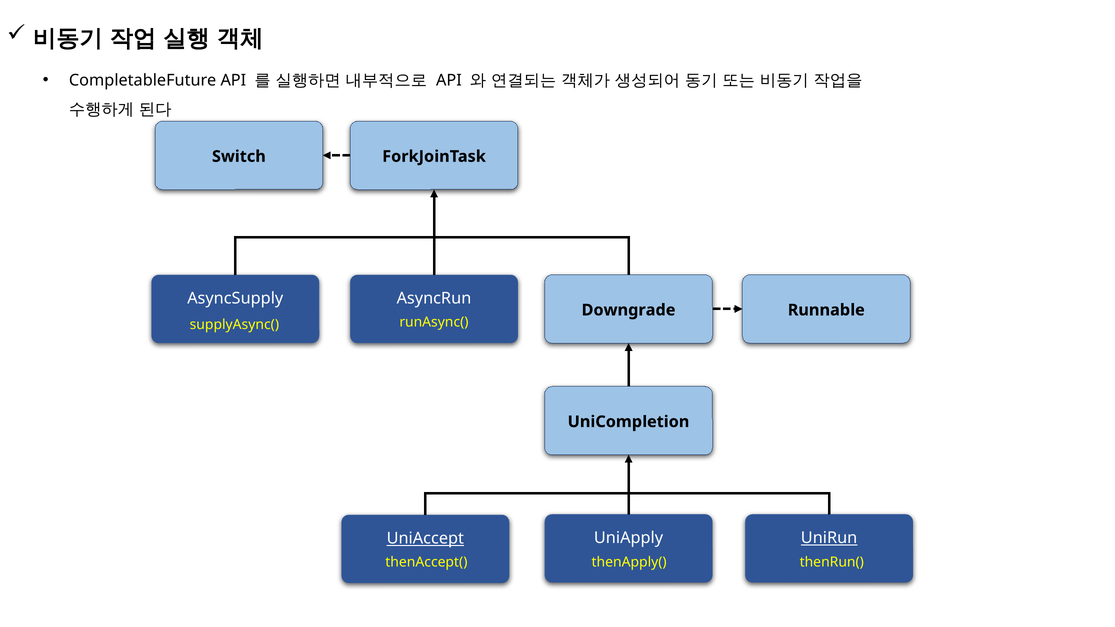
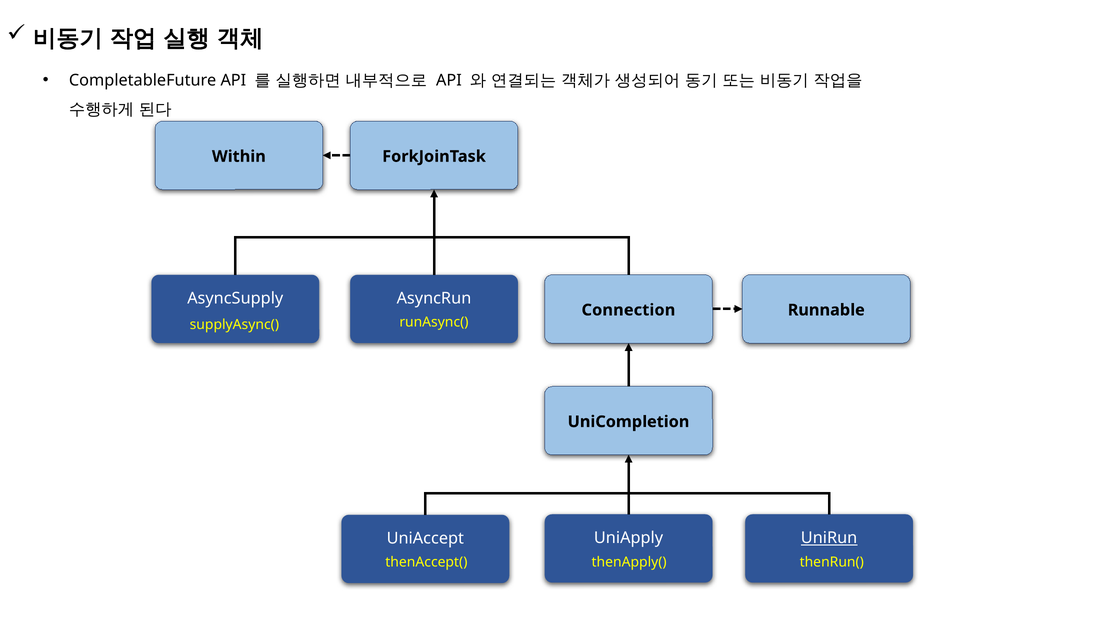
Switch: Switch -> Within
Downgrade: Downgrade -> Connection
UniAccept underline: present -> none
